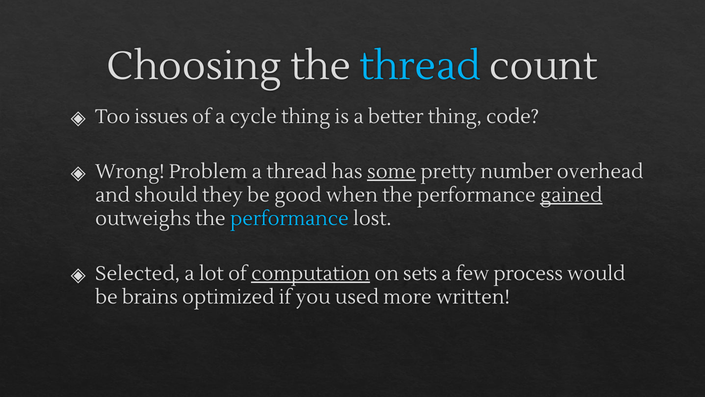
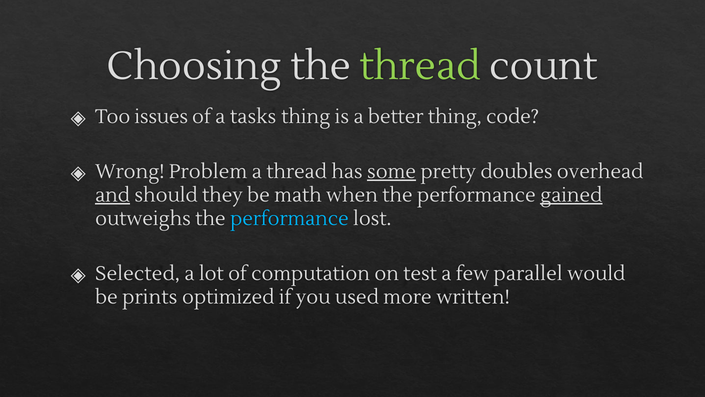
thread at (420, 66) colour: light blue -> light green
cycle: cycle -> tasks
number: number -> doubles
and underline: none -> present
good: good -> math
computation underline: present -> none
sets: sets -> test
process: process -> parallel
brains: brains -> prints
